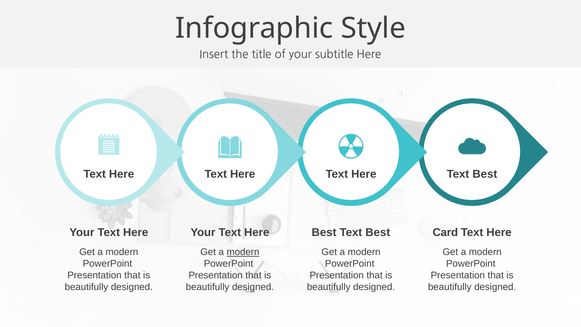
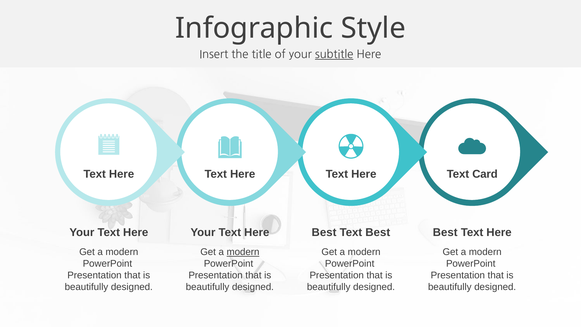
subtitle underline: none -> present
Here Text Best: Best -> Card
Card at (445, 232): Card -> Best
